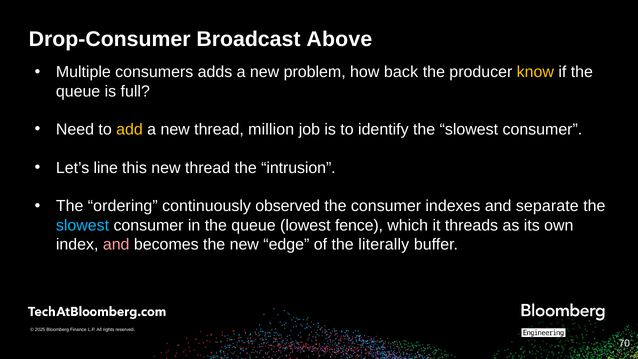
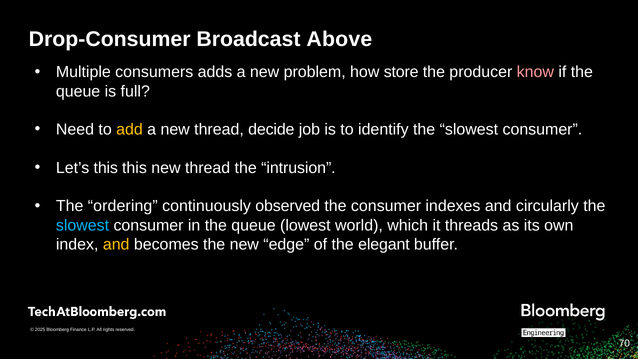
back: back -> store
know colour: yellow -> pink
million: million -> decide
Let’s line: line -> this
separate: separate -> circularly
fence: fence -> world
and at (116, 244) colour: pink -> yellow
literally: literally -> elegant
